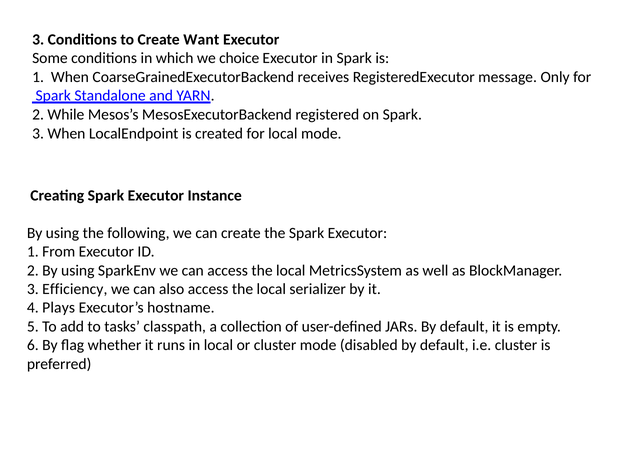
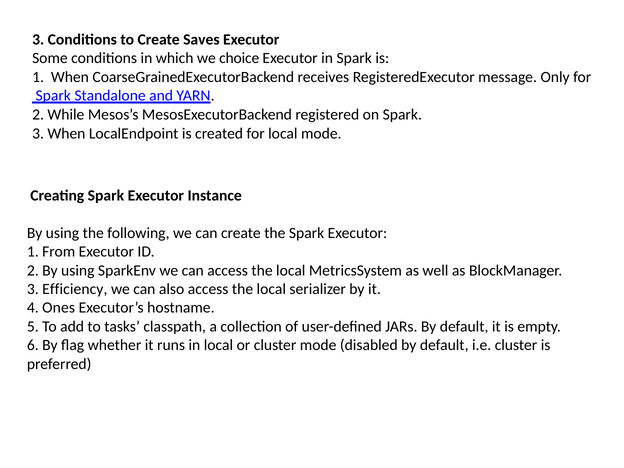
Want: Want -> Saves
Plays: Plays -> Ones
